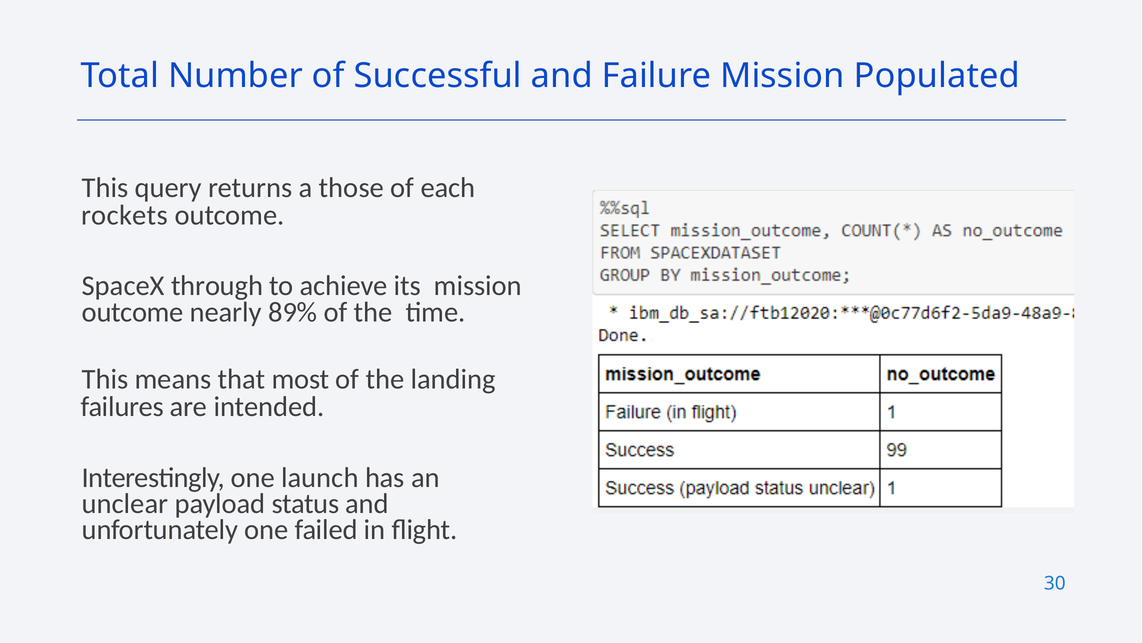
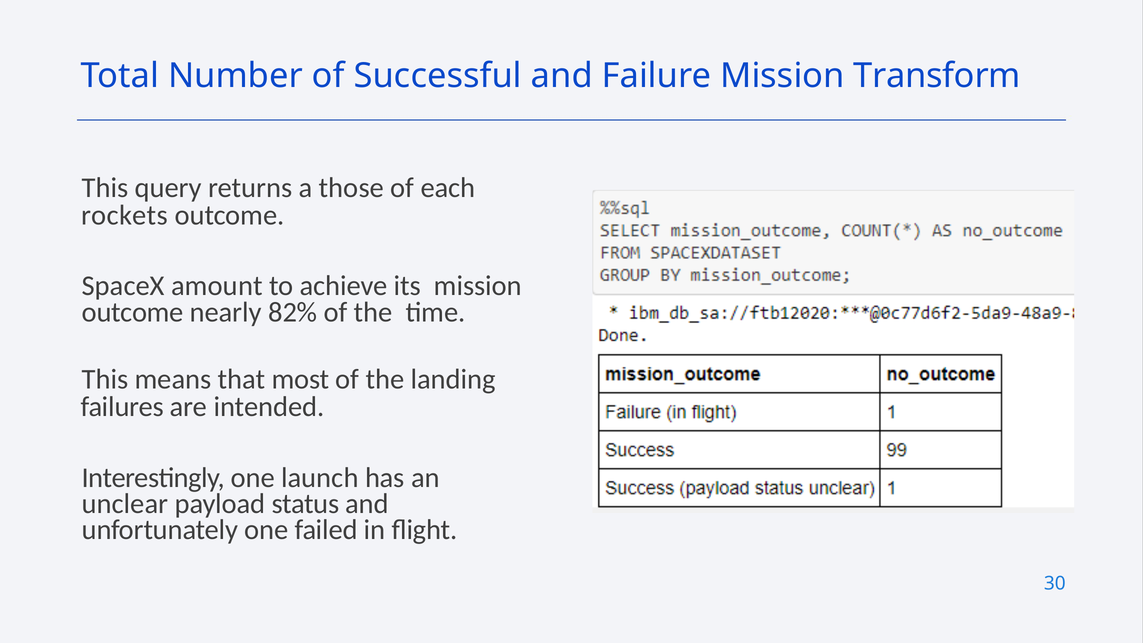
Populated: Populated -> Transform
through: through -> amount
89%: 89% -> 82%
